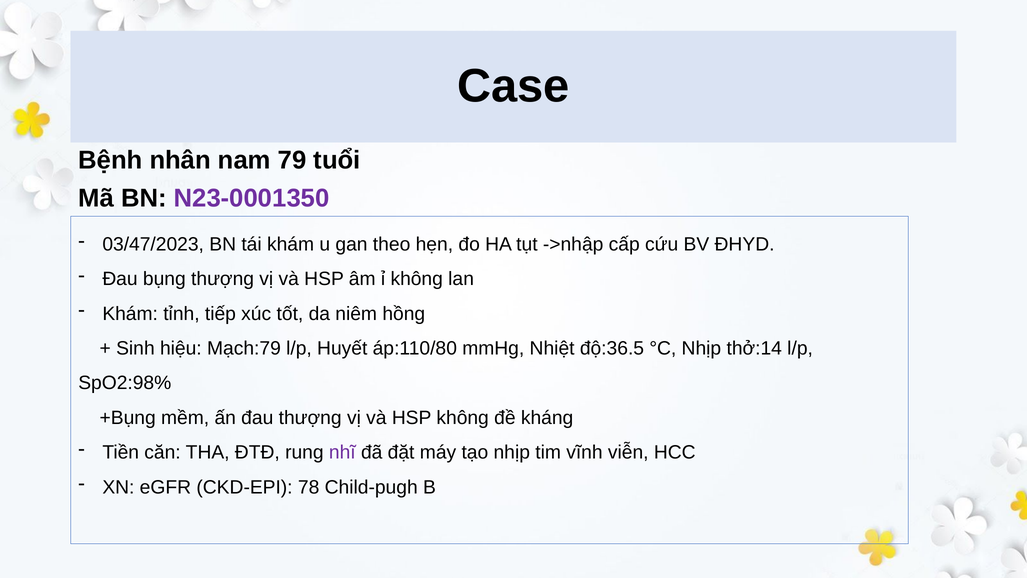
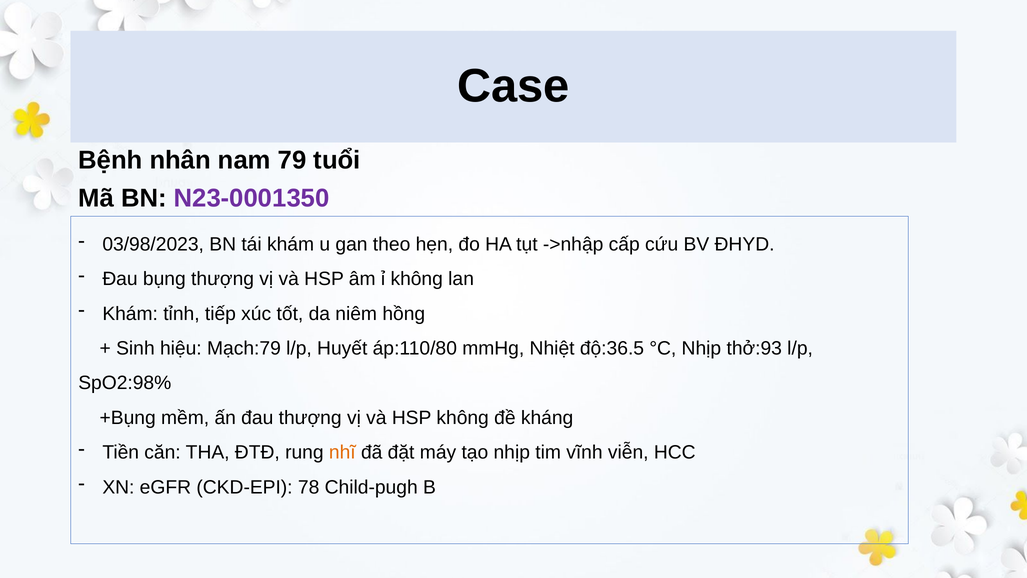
03/47/2023: 03/47/2023 -> 03/98/2023
thở:14: thở:14 -> thở:93
nhĩ colour: purple -> orange
